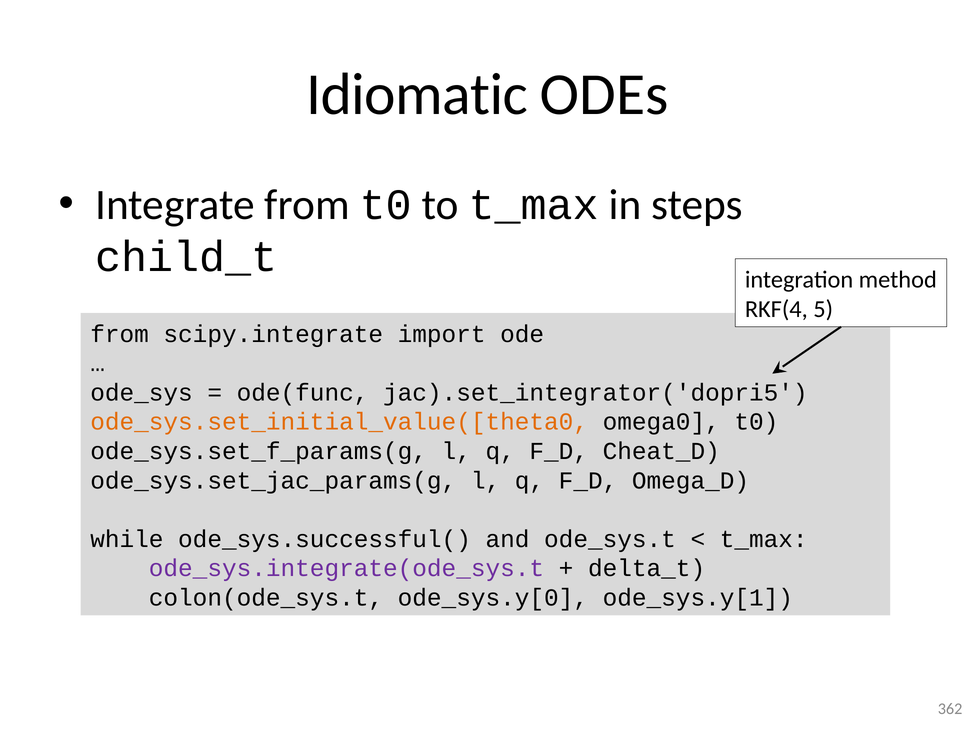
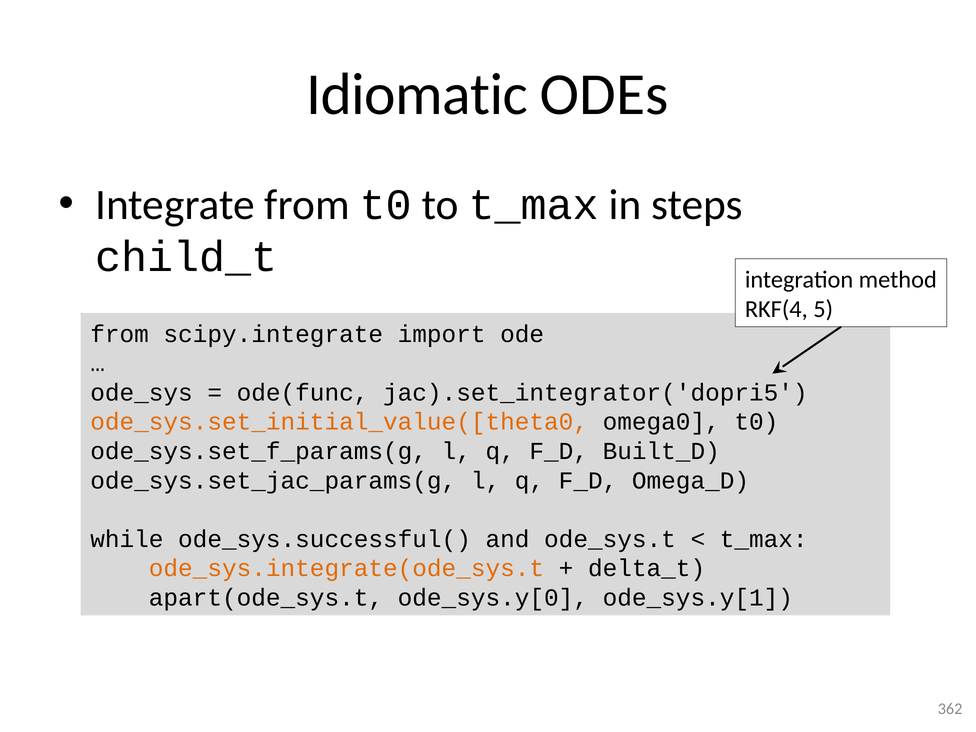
Cheat_D: Cheat_D -> Built_D
ode_sys.integrate(ode_sys.t colour: purple -> orange
colon(ode_sys.t: colon(ode_sys.t -> apart(ode_sys.t
